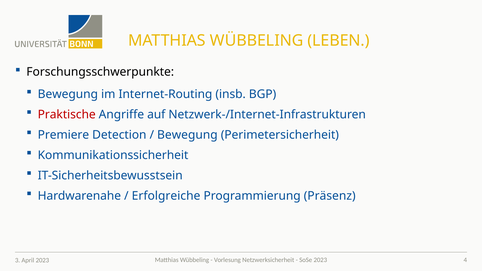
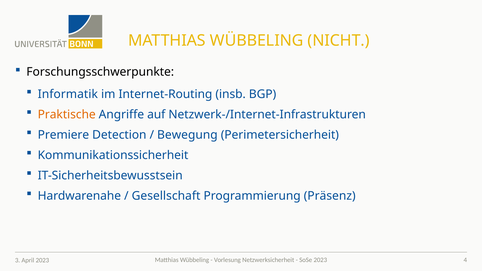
LEBEN: LEBEN -> NICHT
Bewegung at (68, 94): Bewegung -> Informatik
Praktische colour: red -> orange
Erfolgreiche: Erfolgreiche -> Gesellschaft
